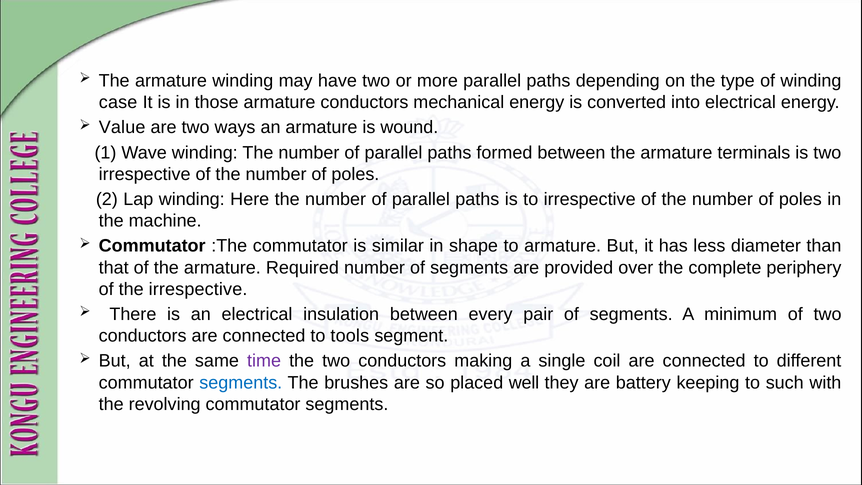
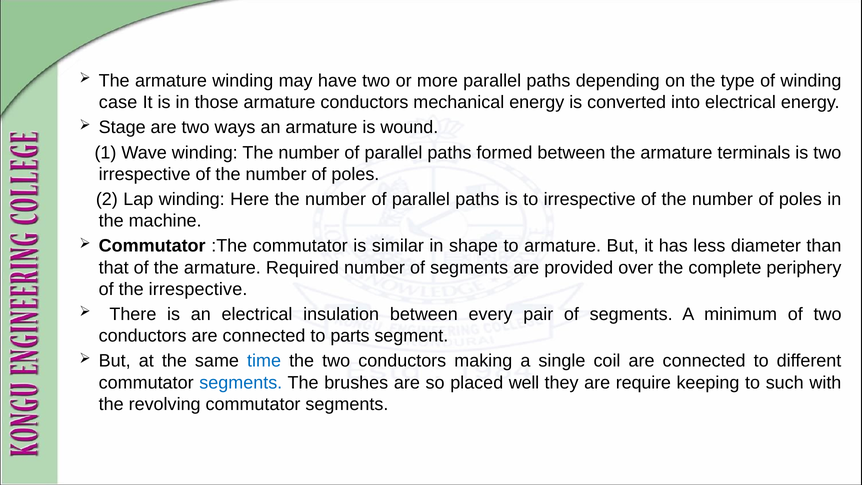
Value: Value -> Stage
tools: tools -> parts
time colour: purple -> blue
battery: battery -> require
